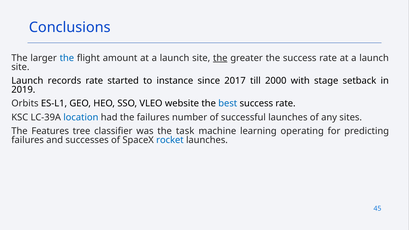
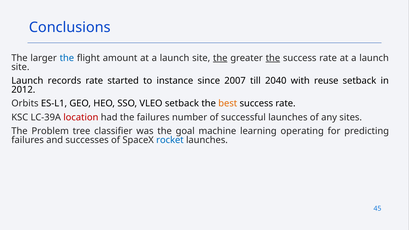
the at (273, 58) underline: none -> present
2017: 2017 -> 2007
2000: 2000 -> 2040
stage: stage -> reuse
2019: 2019 -> 2012
VLEO website: website -> setback
best colour: blue -> orange
location colour: blue -> red
Features: Features -> Problem
task: task -> goal
